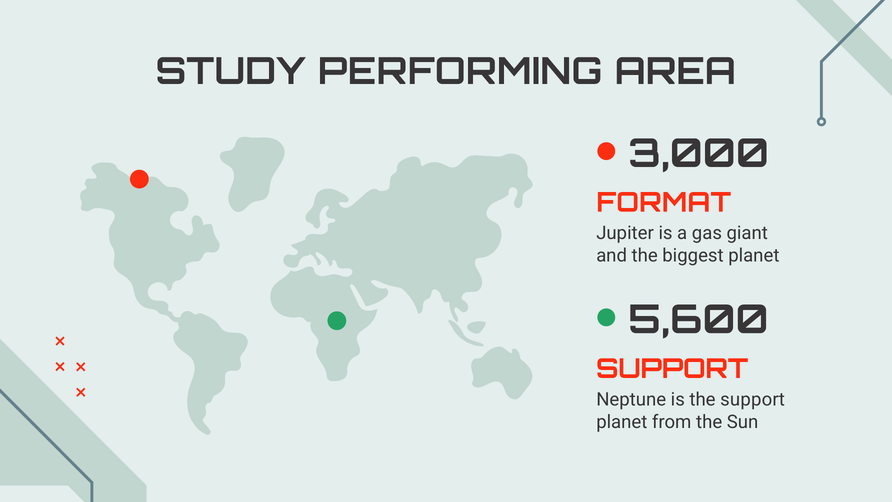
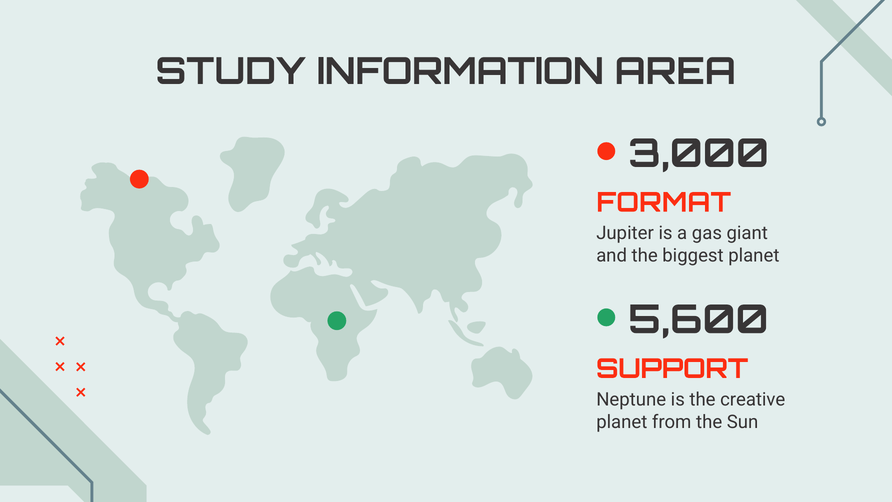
PERFORMING: PERFORMING -> INFORMATION
the support: support -> creative
